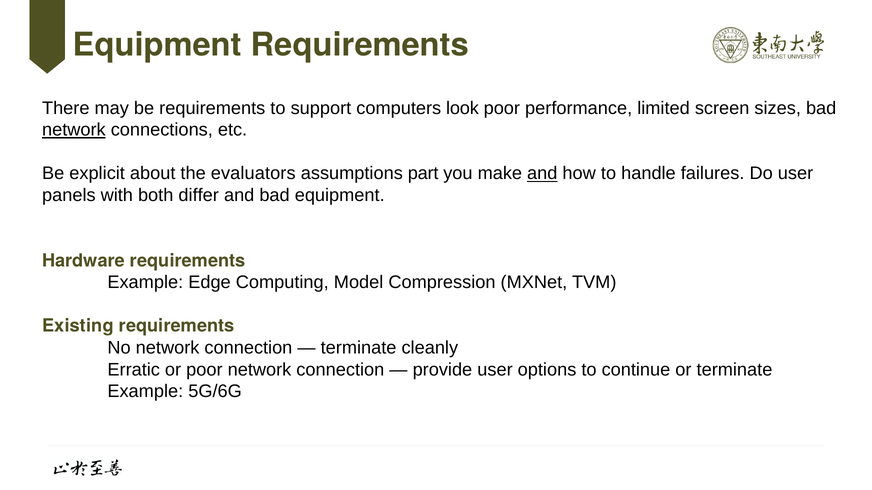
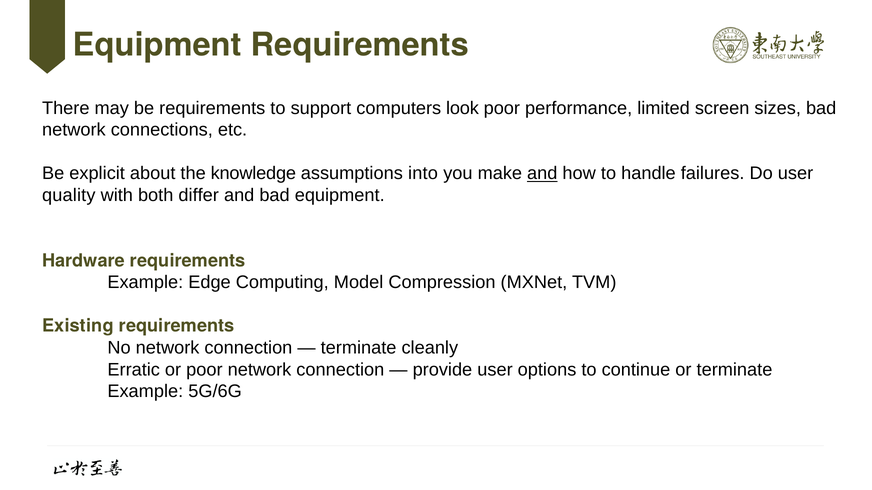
network at (74, 130) underline: present -> none
evaluators: evaluators -> knowledge
part: part -> into
panels: panels -> quality
